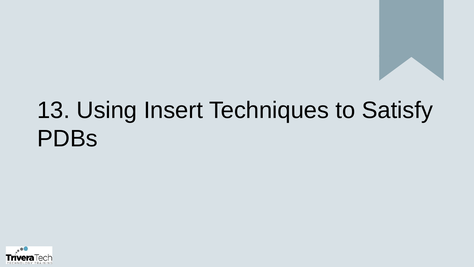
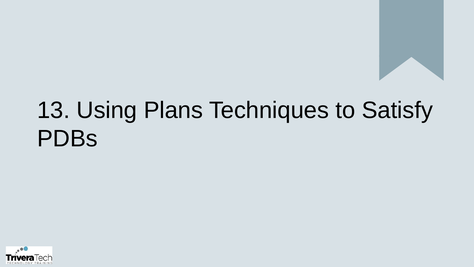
Insert: Insert -> Plans
